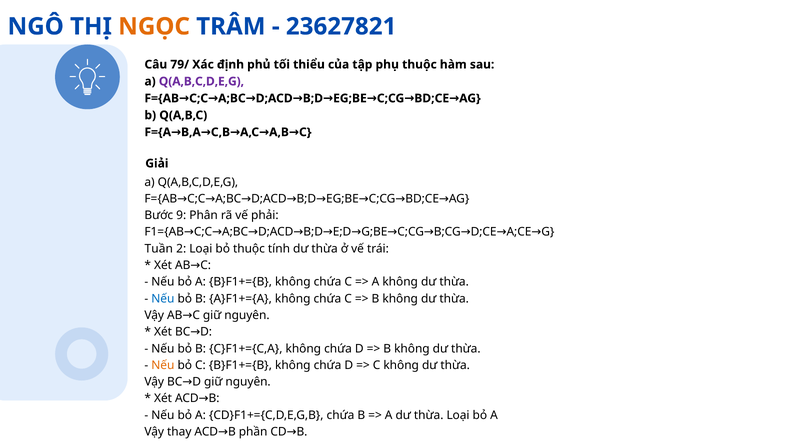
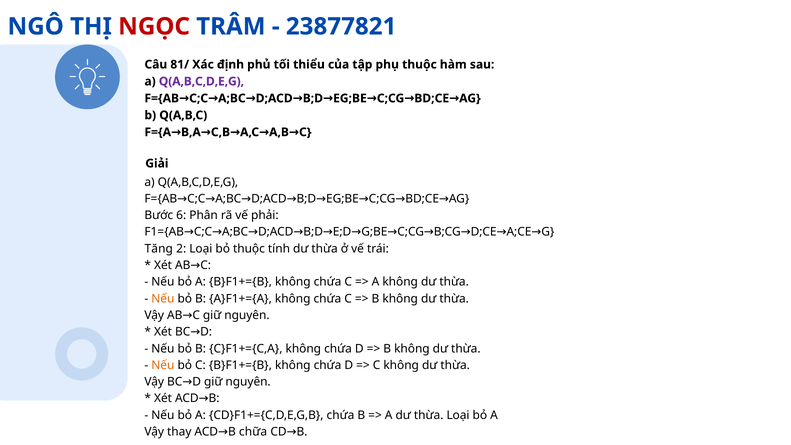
NGỌC colour: orange -> red
23627821: 23627821 -> 23877821
79/: 79/ -> 81/
9: 9 -> 6
Tuần: Tuần -> Tăng
Nếu at (163, 299) colour: blue -> orange
phần: phần -> chữa
